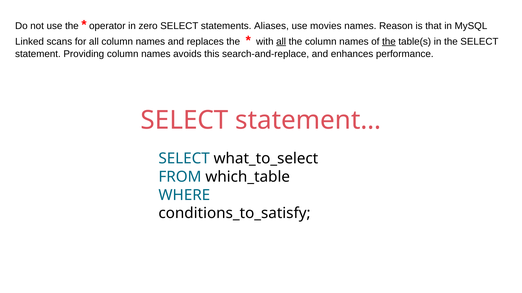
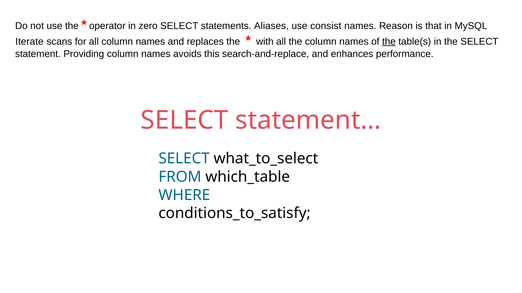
movies: movies -> consist
Linked: Linked -> Iterate
all at (281, 42) underline: present -> none
